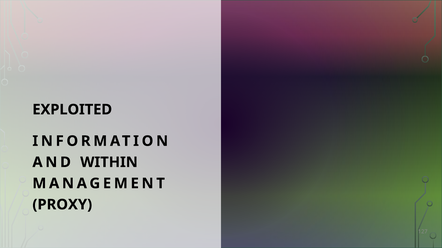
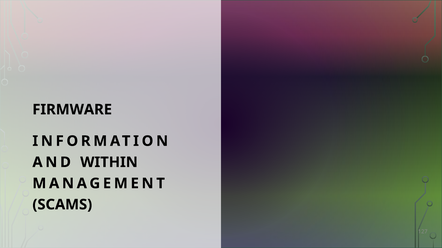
EXPLOITED: EXPLOITED -> FIRMWARE
PROXY: PROXY -> SCAMS
